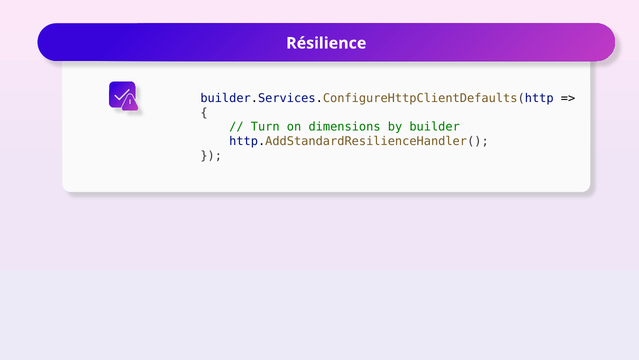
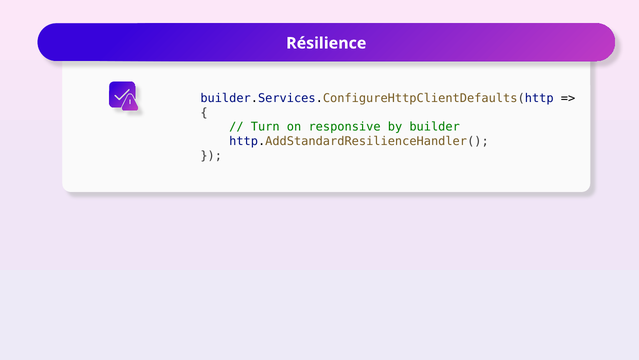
dimensions: dimensions -> responsive
